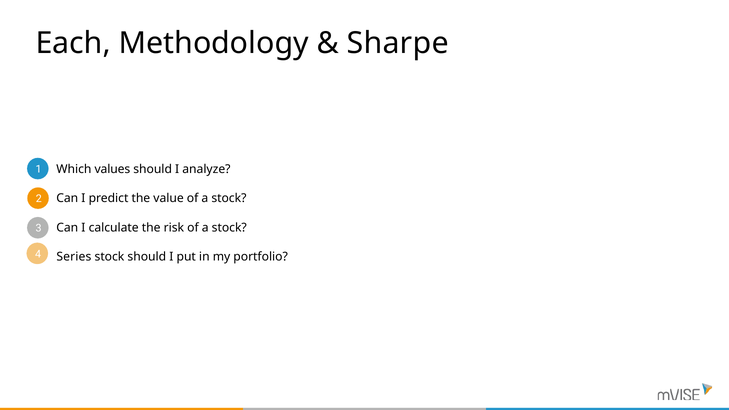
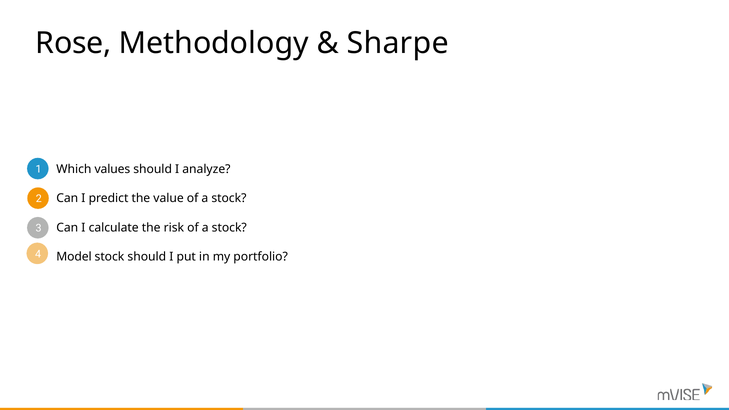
Each: Each -> Rose
Series: Series -> Model
